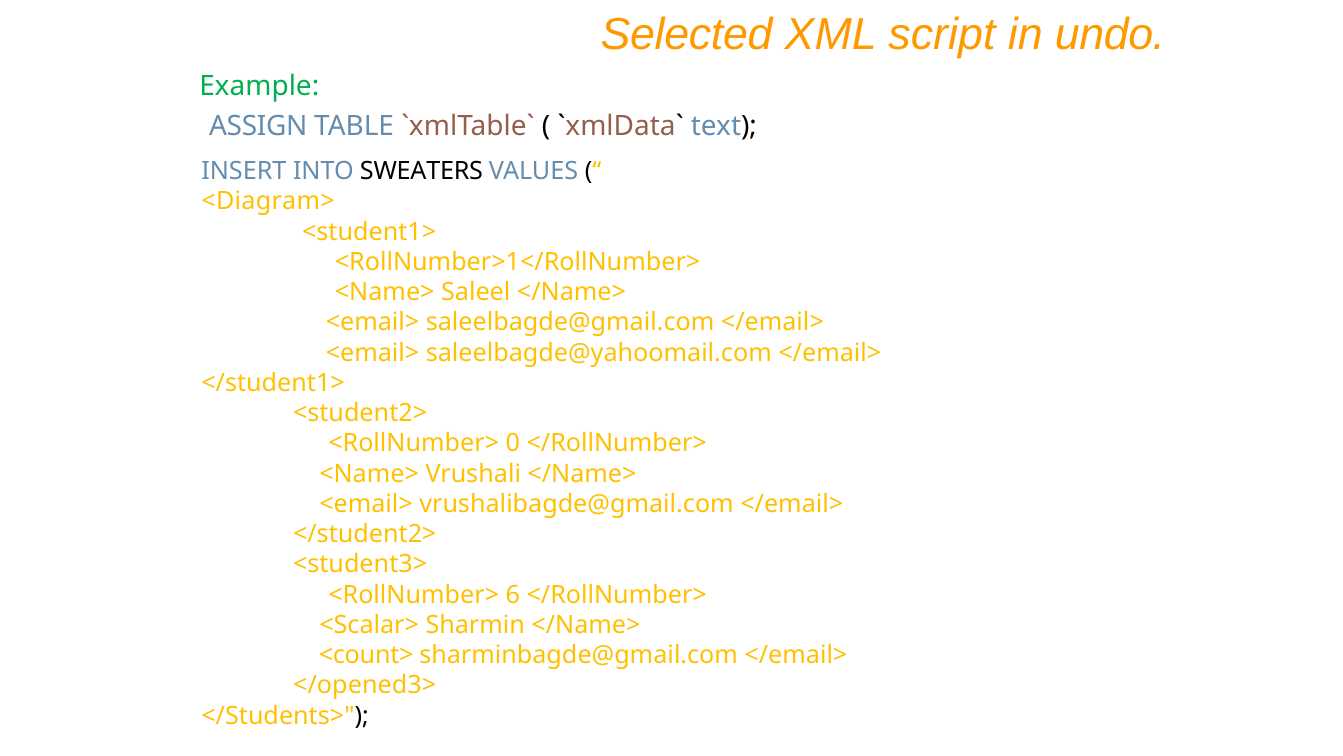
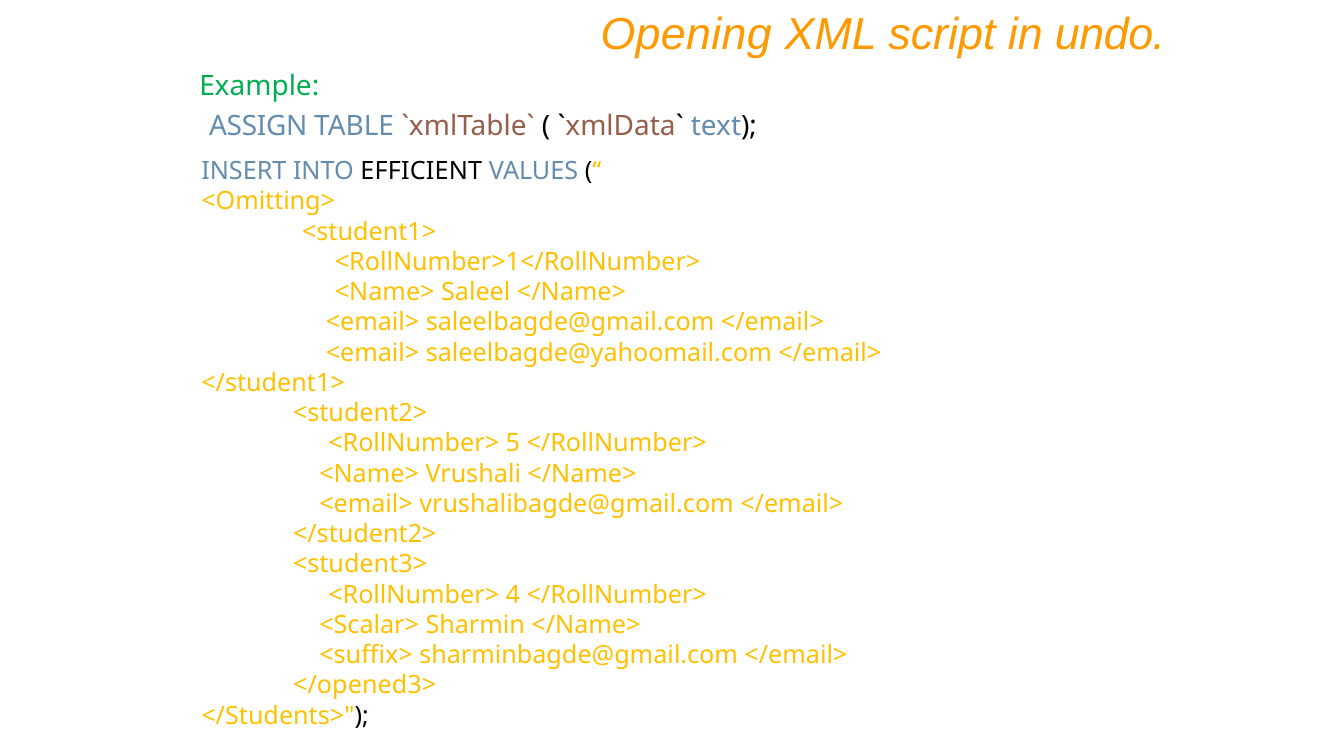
Selected: Selected -> Opening
SWEATERS: SWEATERS -> EFFICIENT
<Diagram>: <Diagram> -> <Omitting>
0: 0 -> 5
6: 6 -> 4
<count>: <count> -> <suffix>
